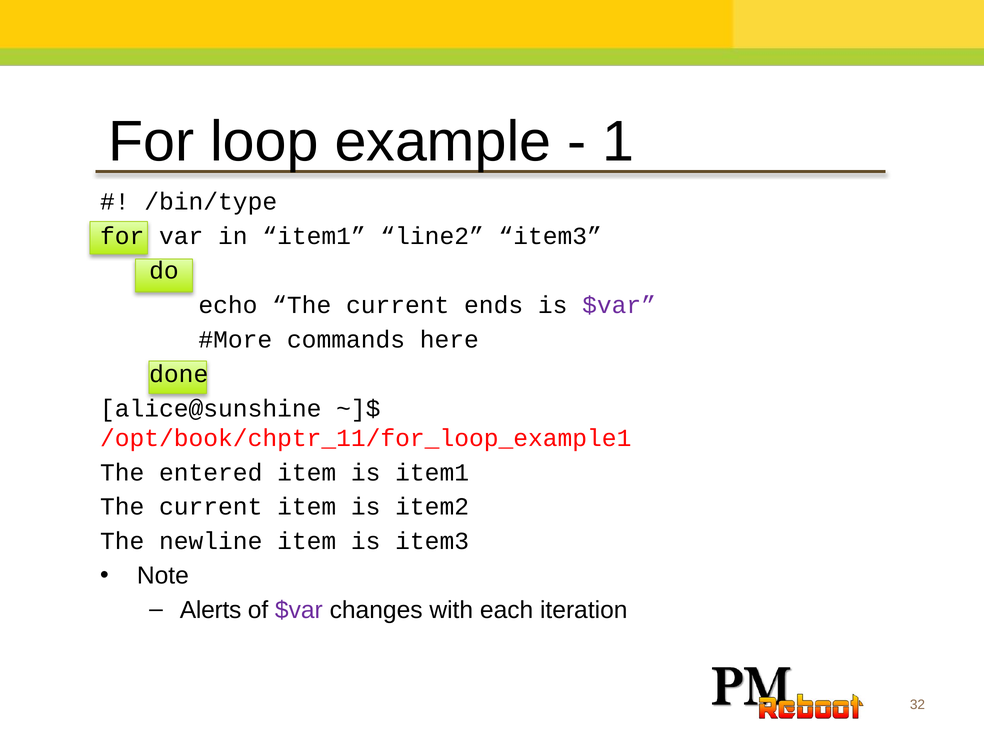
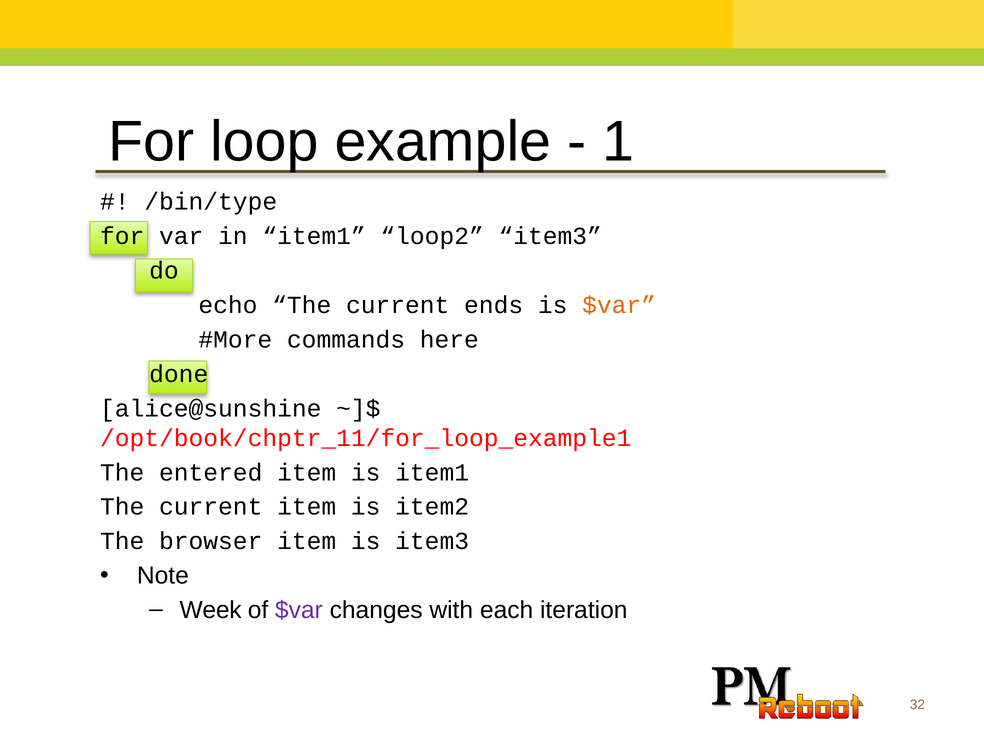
line2: line2 -> loop2
$var at (619, 305) colour: purple -> orange
newline: newline -> browser
Alerts: Alerts -> Week
